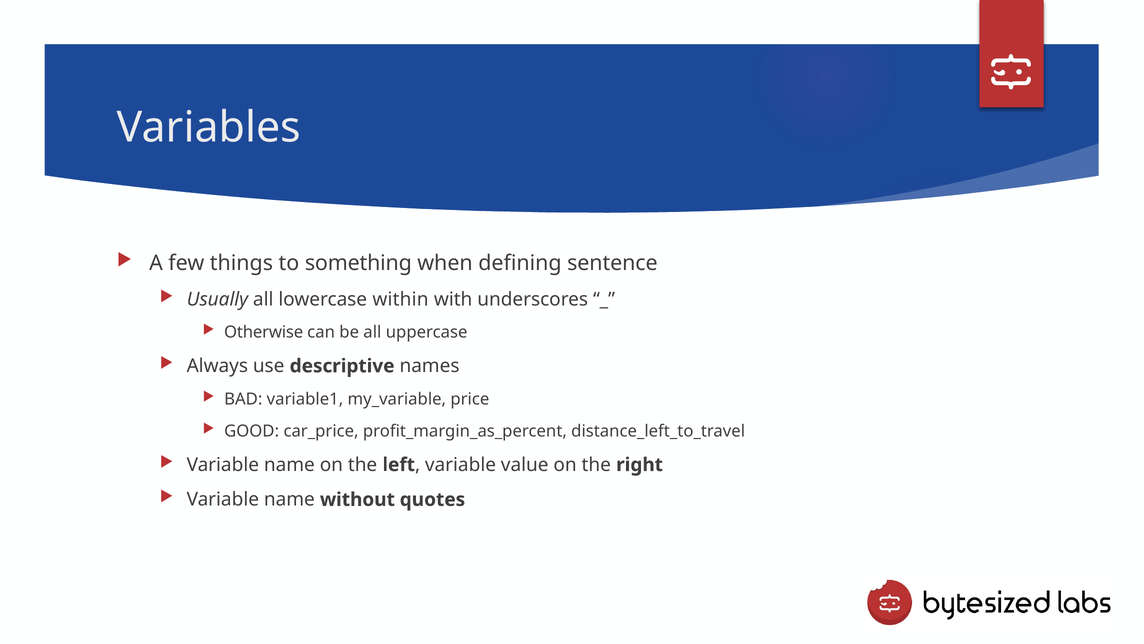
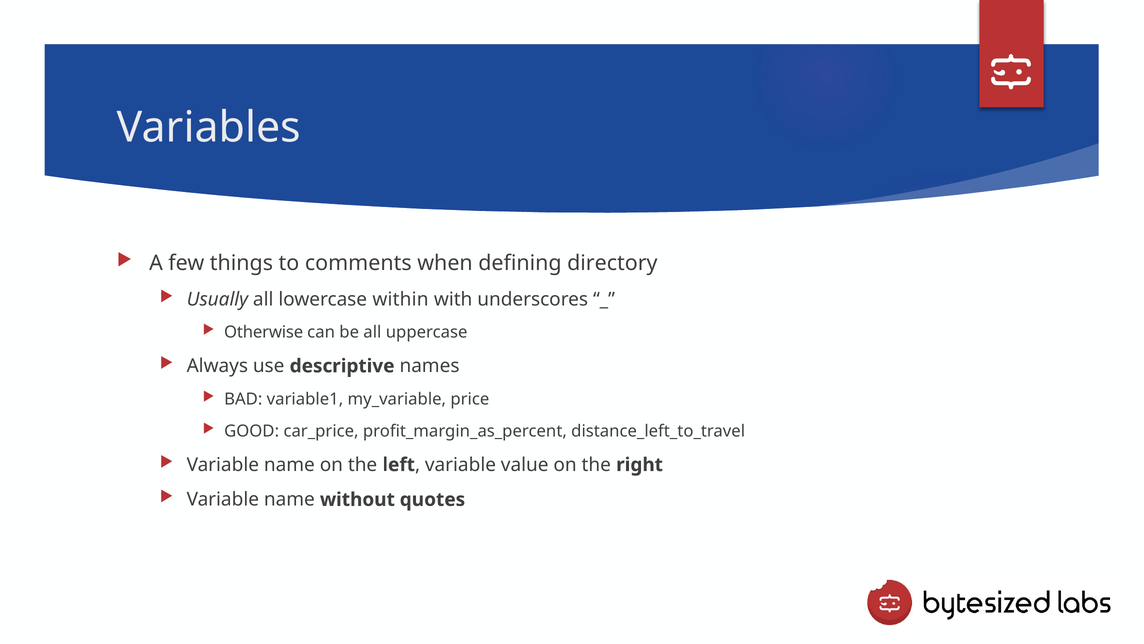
something: something -> comments
sentence: sentence -> directory
